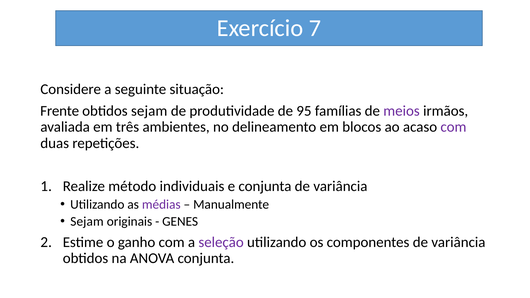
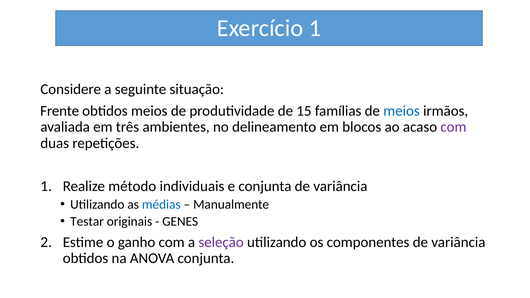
Exercício 7: 7 -> 1
obtidos sejam: sejam -> meios
95: 95 -> 15
meios at (402, 111) colour: purple -> blue
médias colour: purple -> blue
Sejam at (87, 222): Sejam -> Testar
